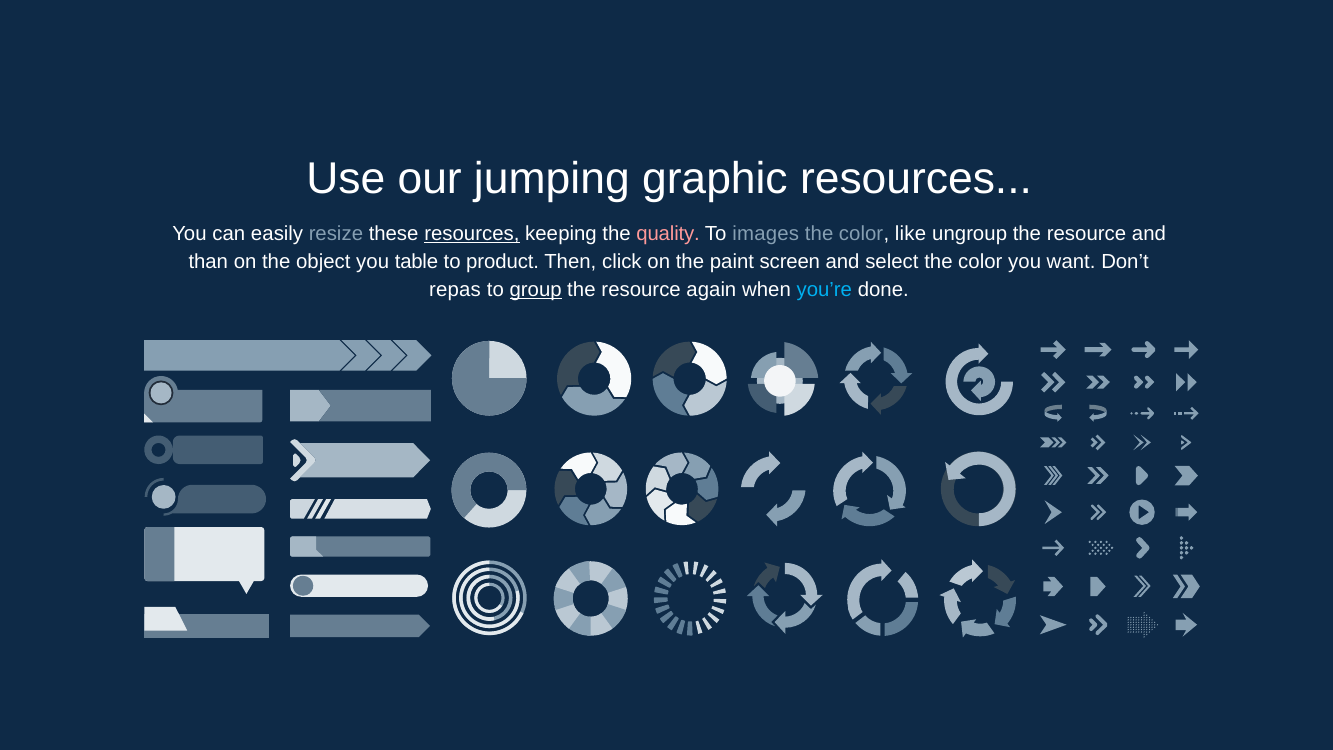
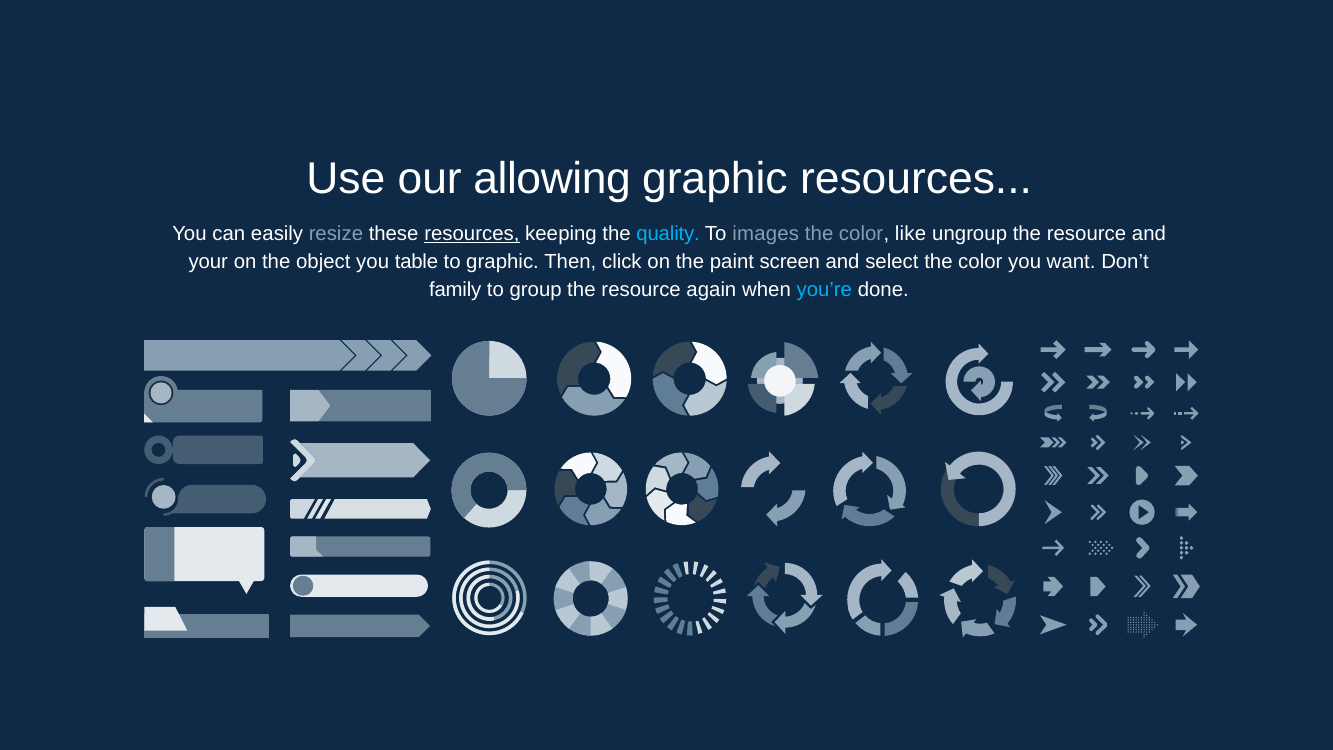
jumping: jumping -> allowing
quality colour: pink -> light blue
than: than -> your
to product: product -> graphic
repas: repas -> family
group underline: present -> none
